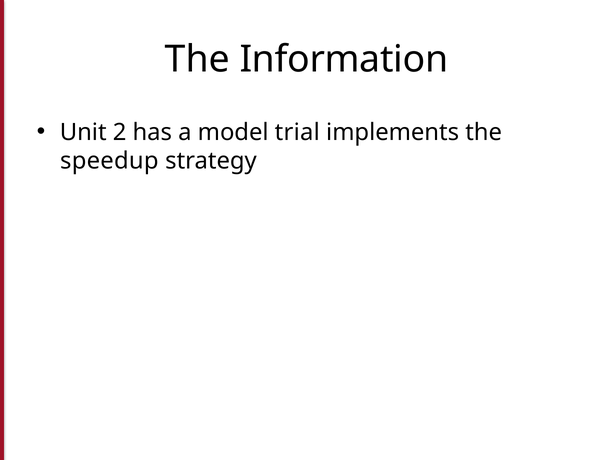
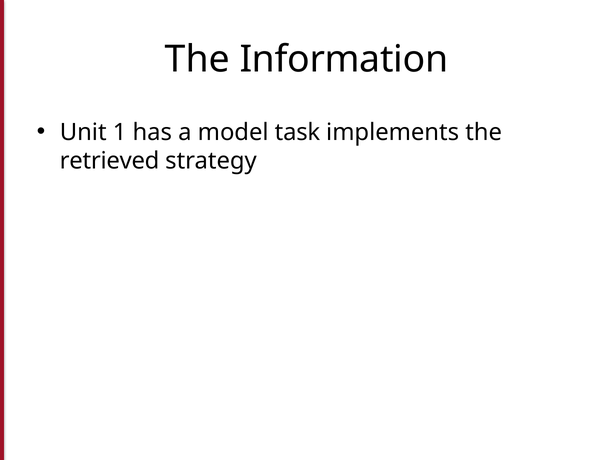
2: 2 -> 1
trial: trial -> task
speedup: speedup -> retrieved
